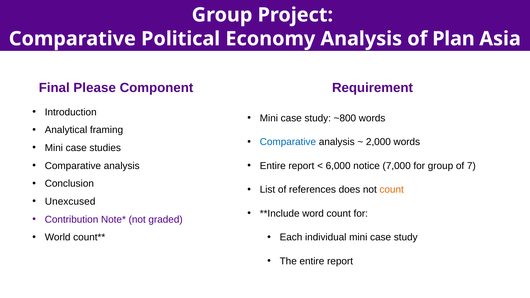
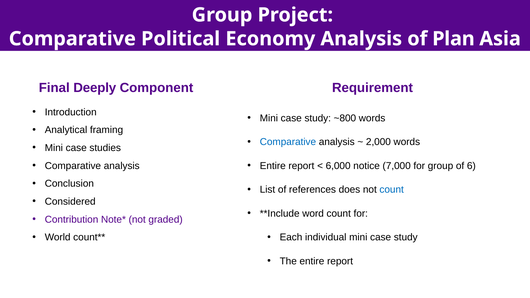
Please: Please -> Deeply
7: 7 -> 6
count at (392, 190) colour: orange -> blue
Unexcused: Unexcused -> Considered
